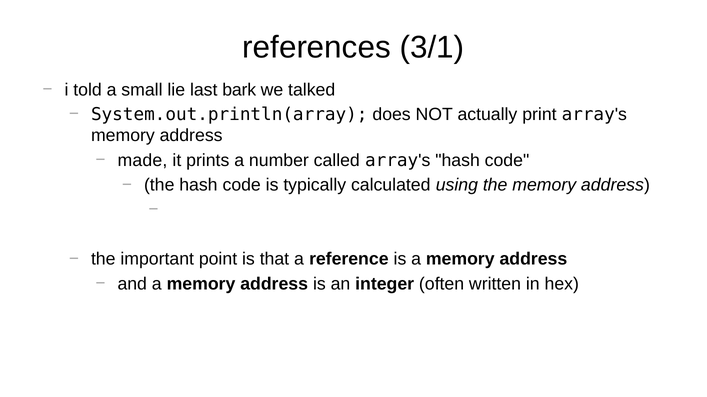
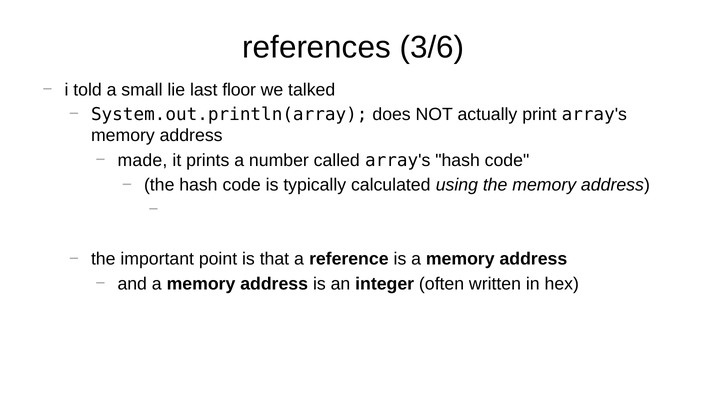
3/1: 3/1 -> 3/6
bark: bark -> floor
